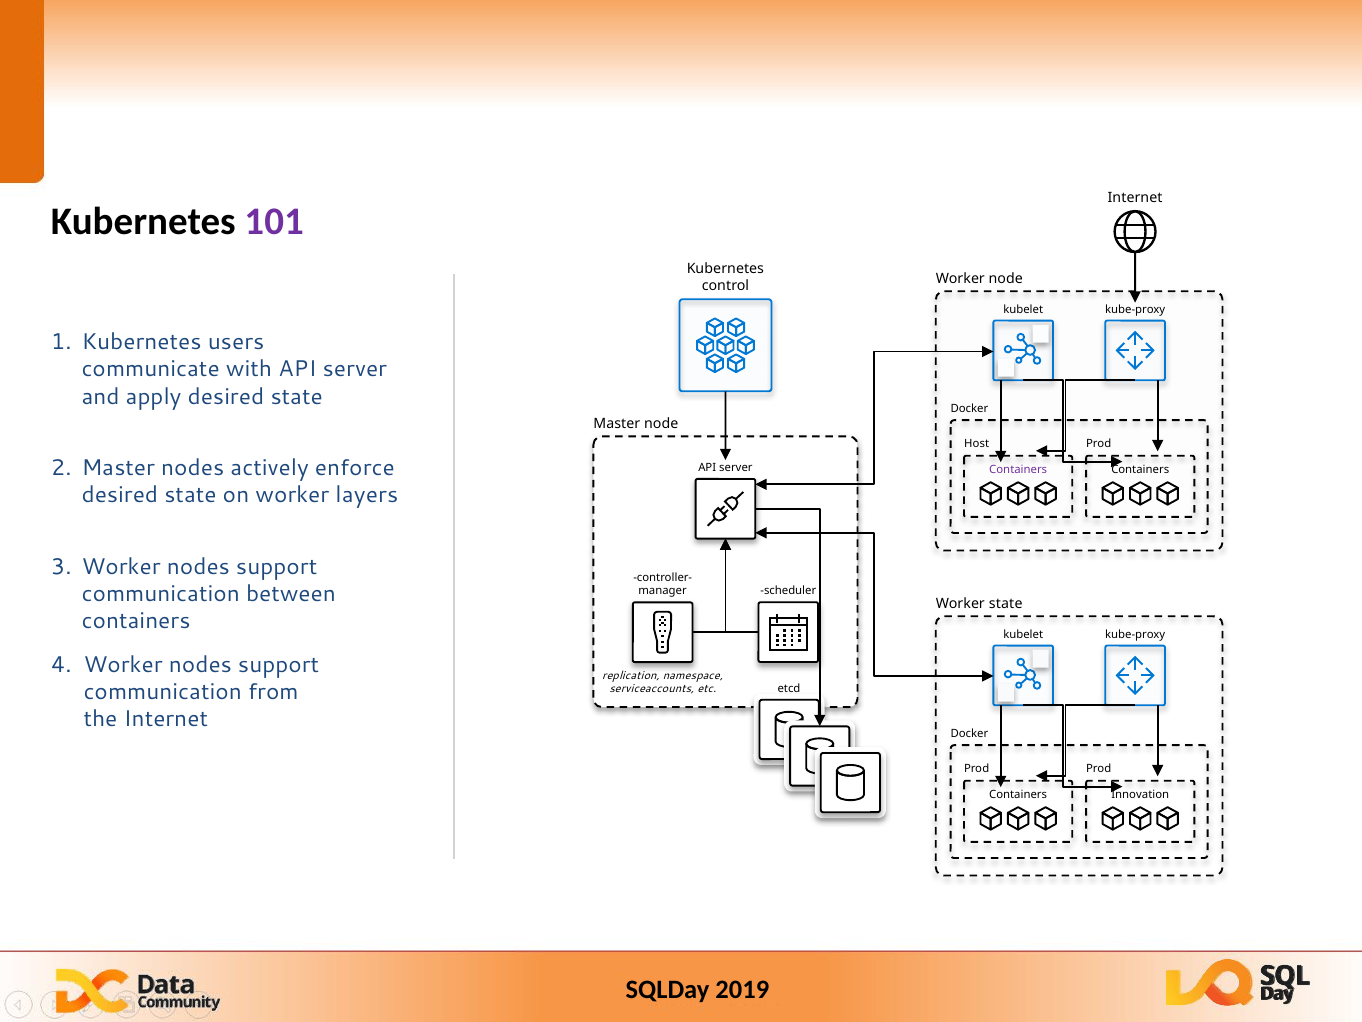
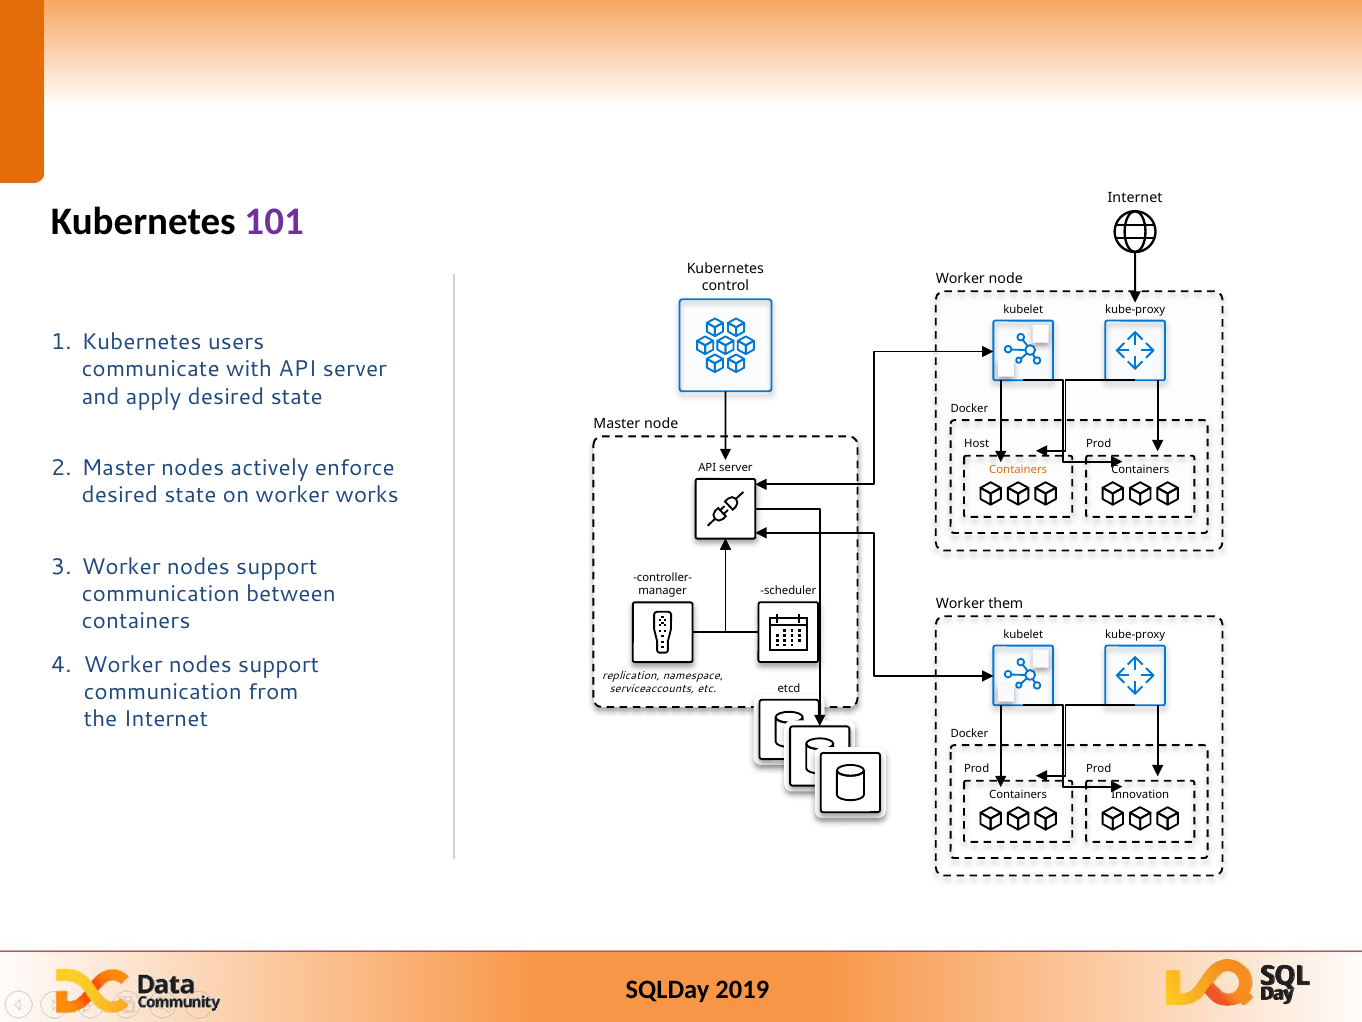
Containers at (1018, 469) colour: purple -> orange
layers: layers -> works
Worker state: state -> them
